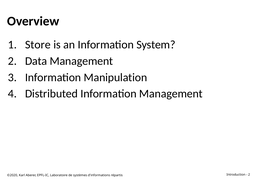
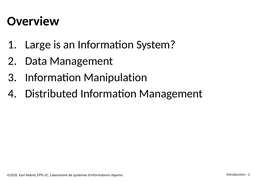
Store: Store -> Large
